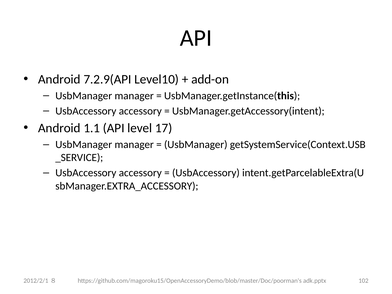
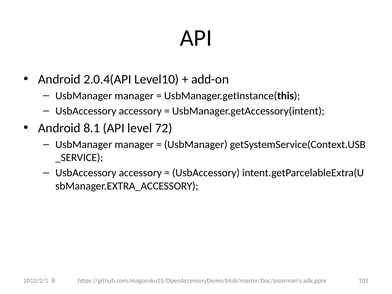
7.2.9(API: 7.2.9(API -> 2.0.4(API
1.1: 1.1 -> 8.1
17: 17 -> 72
